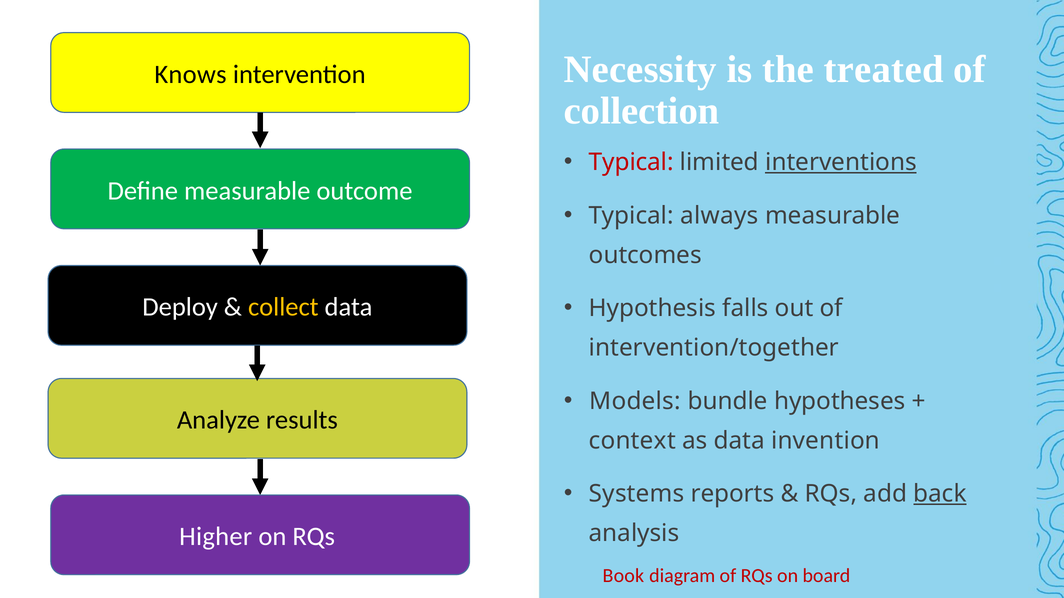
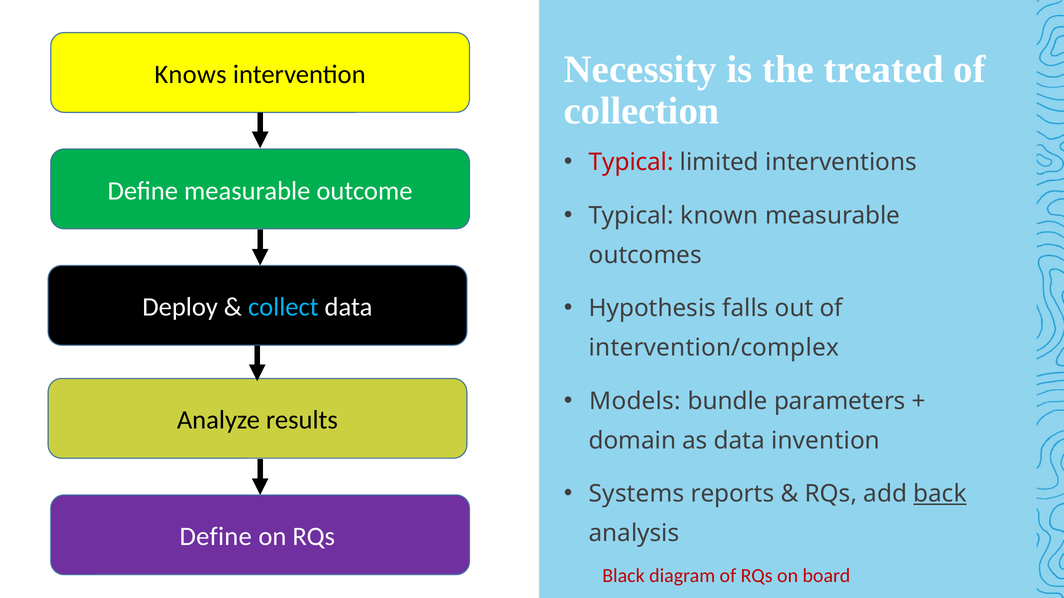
interventions underline: present -> none
always: always -> known
collect colour: yellow -> light blue
intervention/together: intervention/together -> intervention/complex
hypotheses: hypotheses -> parameters
context: context -> domain
Higher at (216, 537): Higher -> Define
Book: Book -> Black
